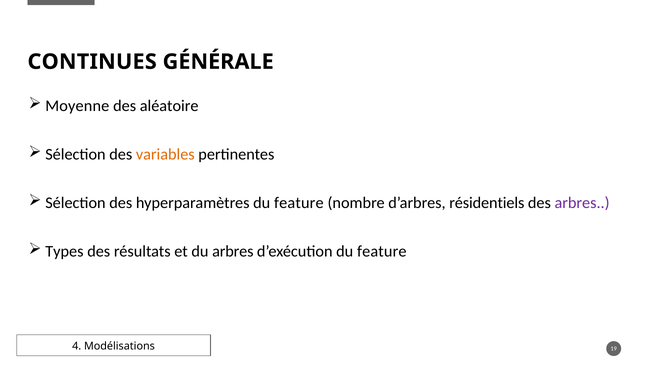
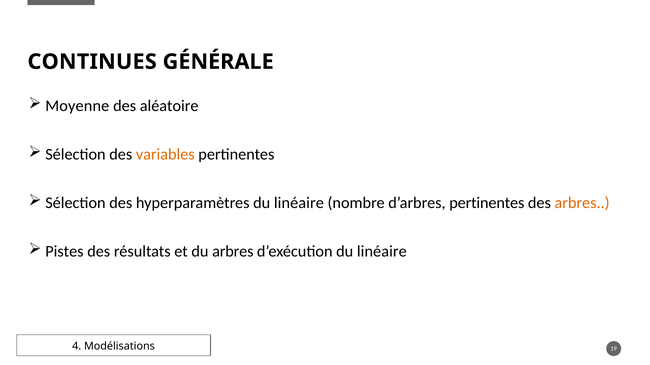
hyperparamètres du feature: feature -> linéaire
d’arbres résidentiels: résidentiels -> pertinentes
arbres at (582, 203) colour: purple -> orange
Types: Types -> Pistes
d’exécution du feature: feature -> linéaire
